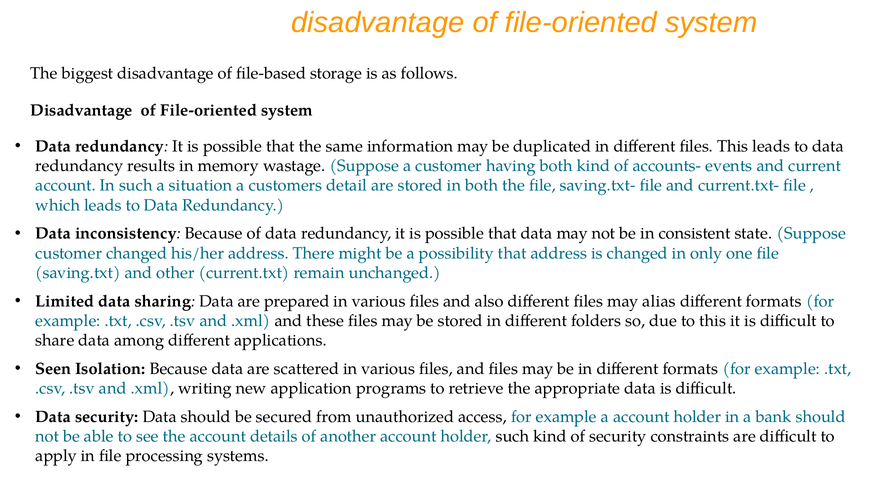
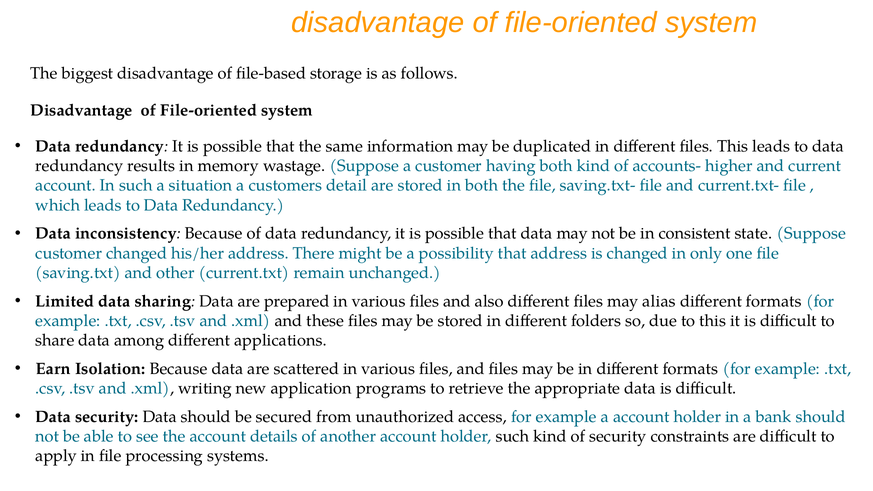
events: events -> higher
Seen: Seen -> Earn
